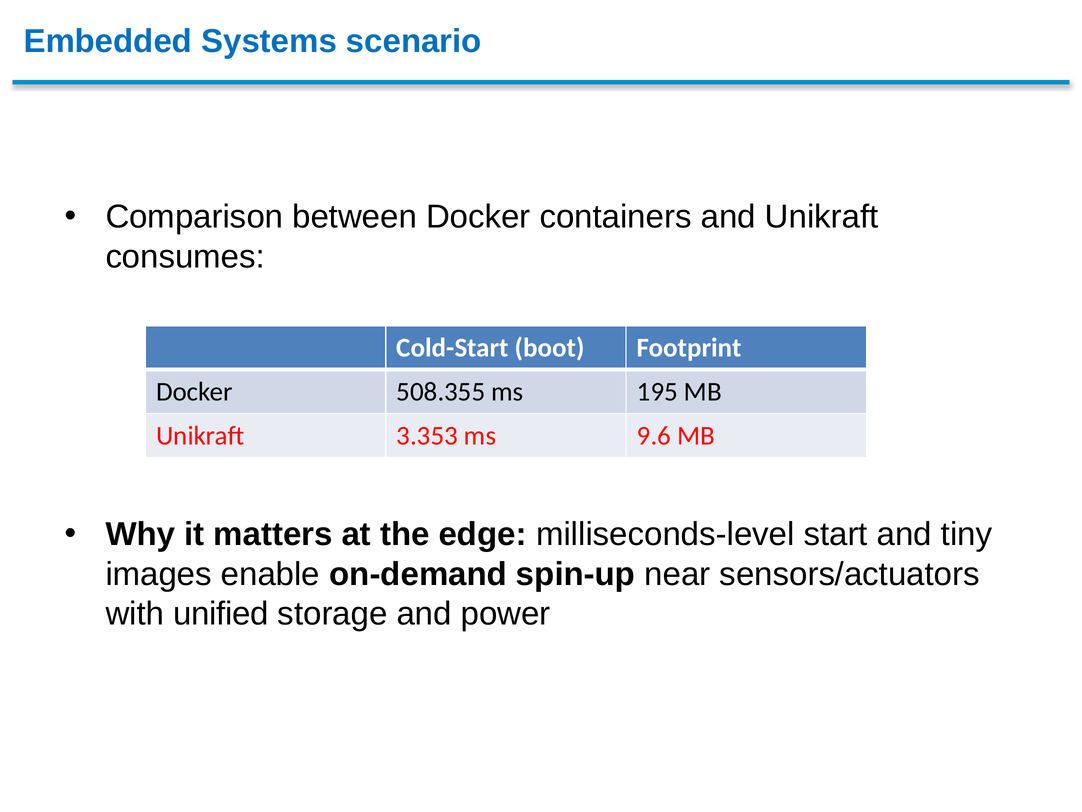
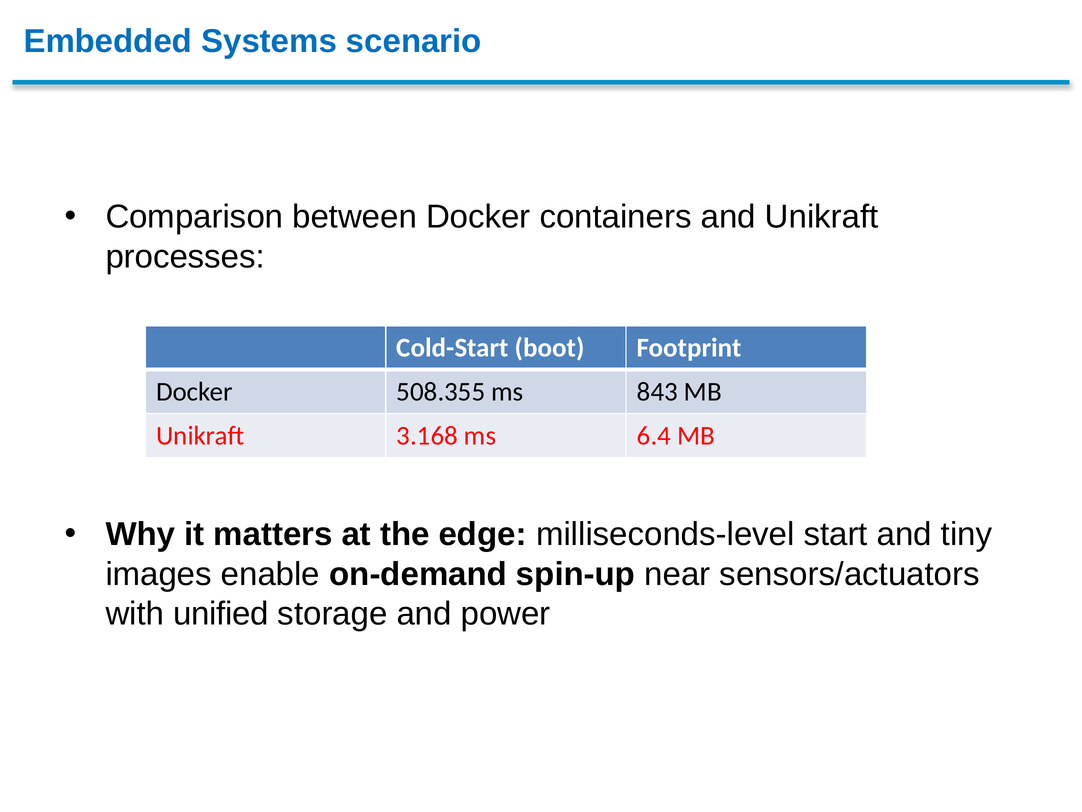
consumes: consumes -> processes
195: 195 -> 843
3.353: 3.353 -> 3.168
9.6: 9.6 -> 6.4
